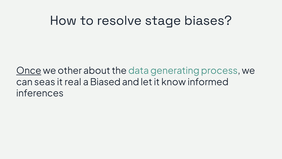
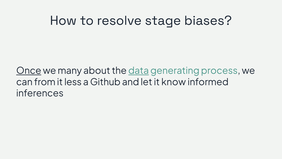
other: other -> many
data underline: none -> present
seas: seas -> from
real: real -> less
Biased: Biased -> Github
